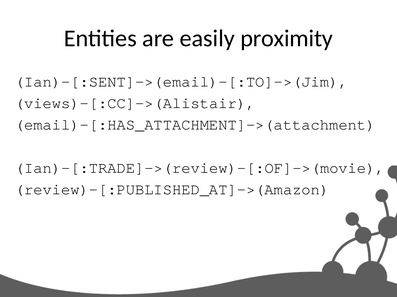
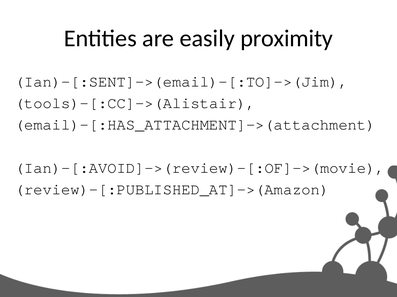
views)-[:CC]->(Alistair: views)-[:CC]->(Alistair -> tools)-[:CC]->(Alistair
Ian)-[:TRADE]->(review)-[:OF]->(movie: Ian)-[:TRADE]->(review)-[:OF]->(movie -> Ian)-[:AVOID]->(review)-[:OF]->(movie
